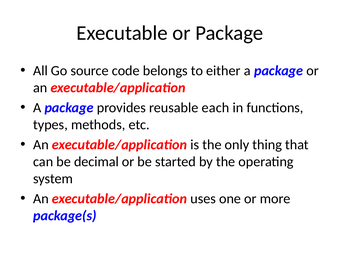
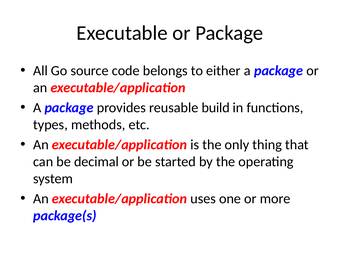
each: each -> build
